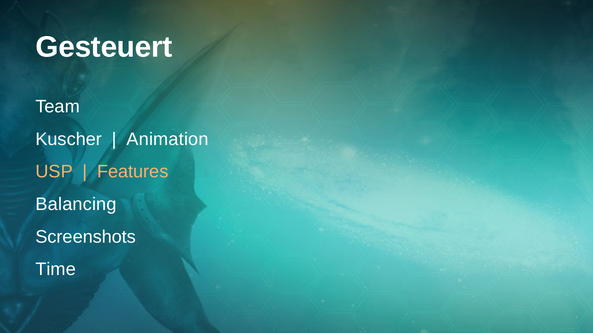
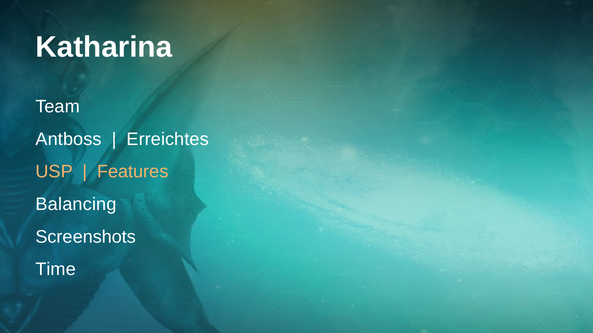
Gesteuert: Gesteuert -> Katharina
Kuscher: Kuscher -> Antboss
Animation: Animation -> Erreichtes
